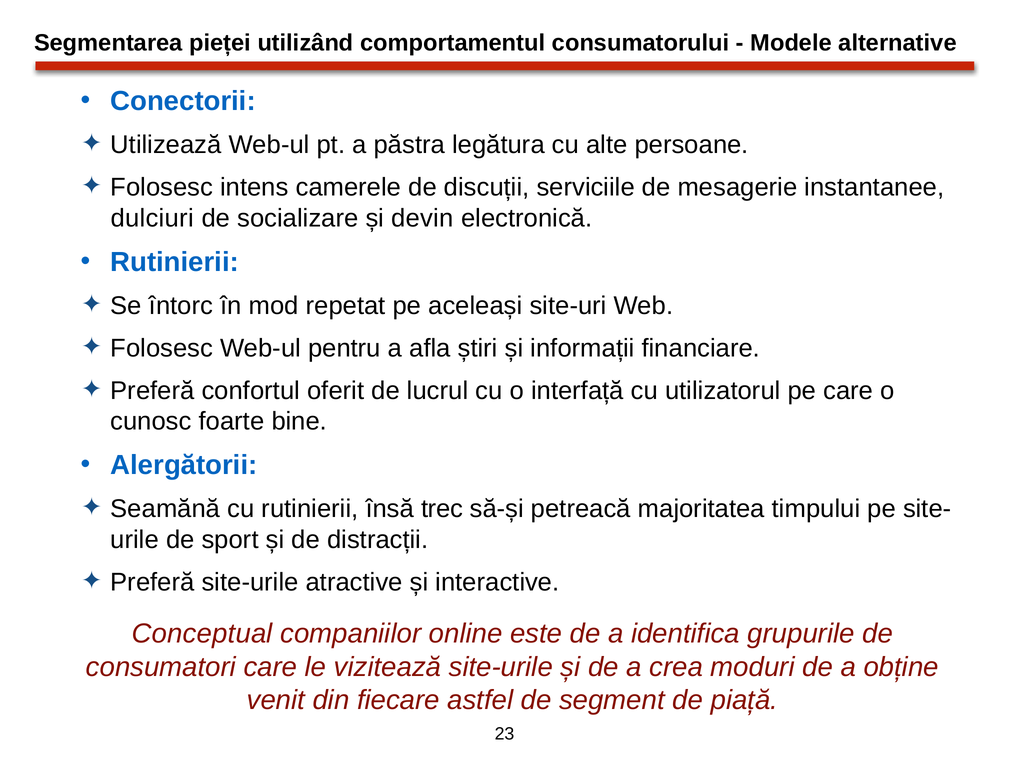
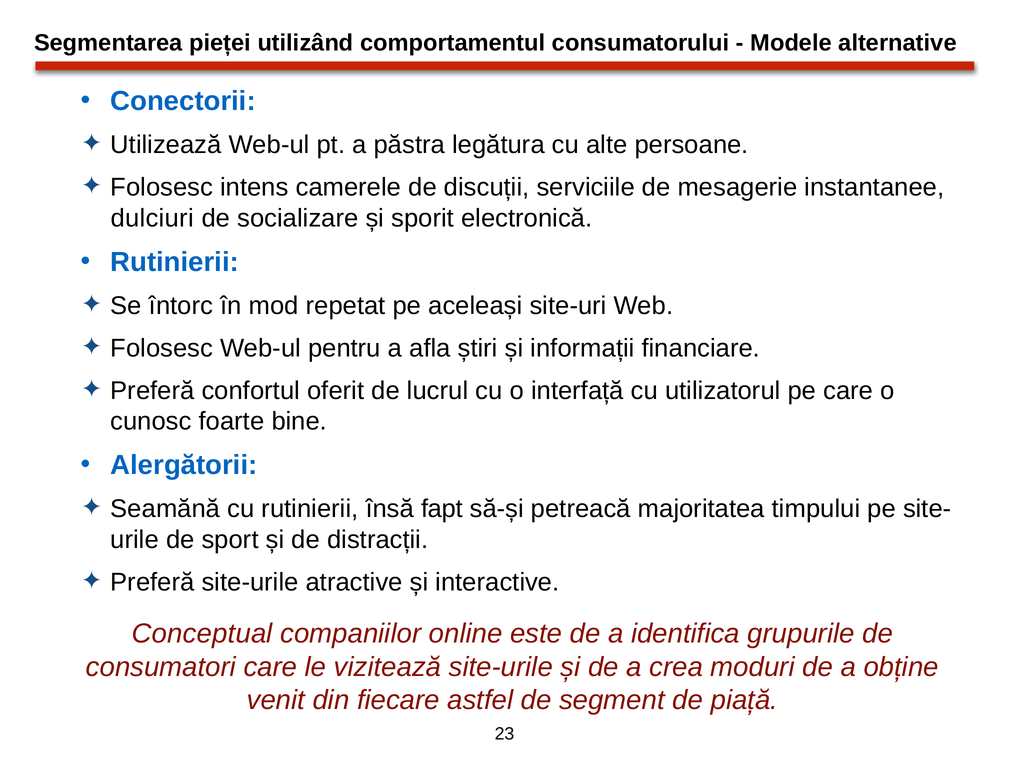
devin: devin -> sporit
trec: trec -> fapt
